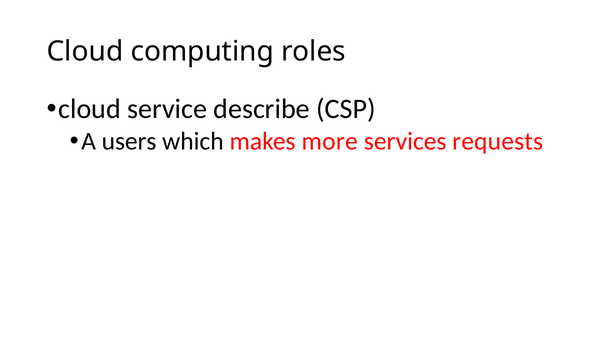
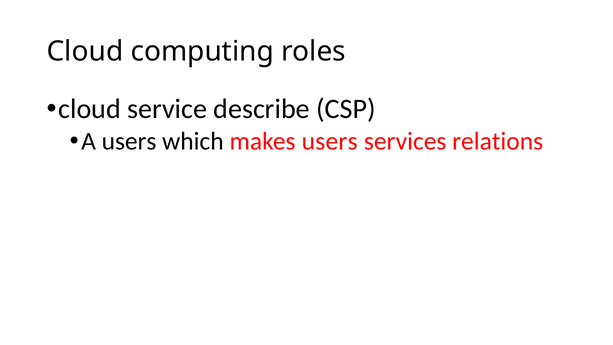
makes more: more -> users
requests: requests -> relations
